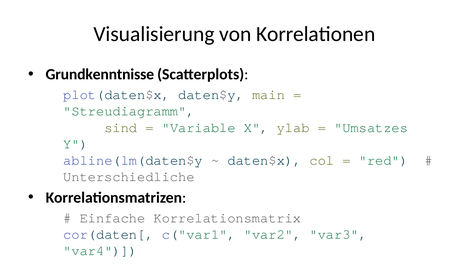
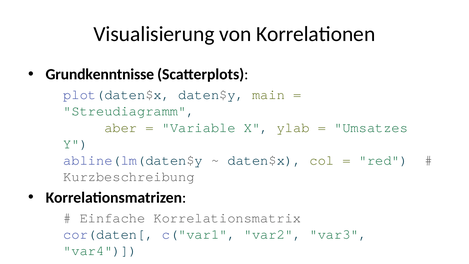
sind: sind -> aber
Unterschiedliche: Unterschiedliche -> Kurzbeschreibung
